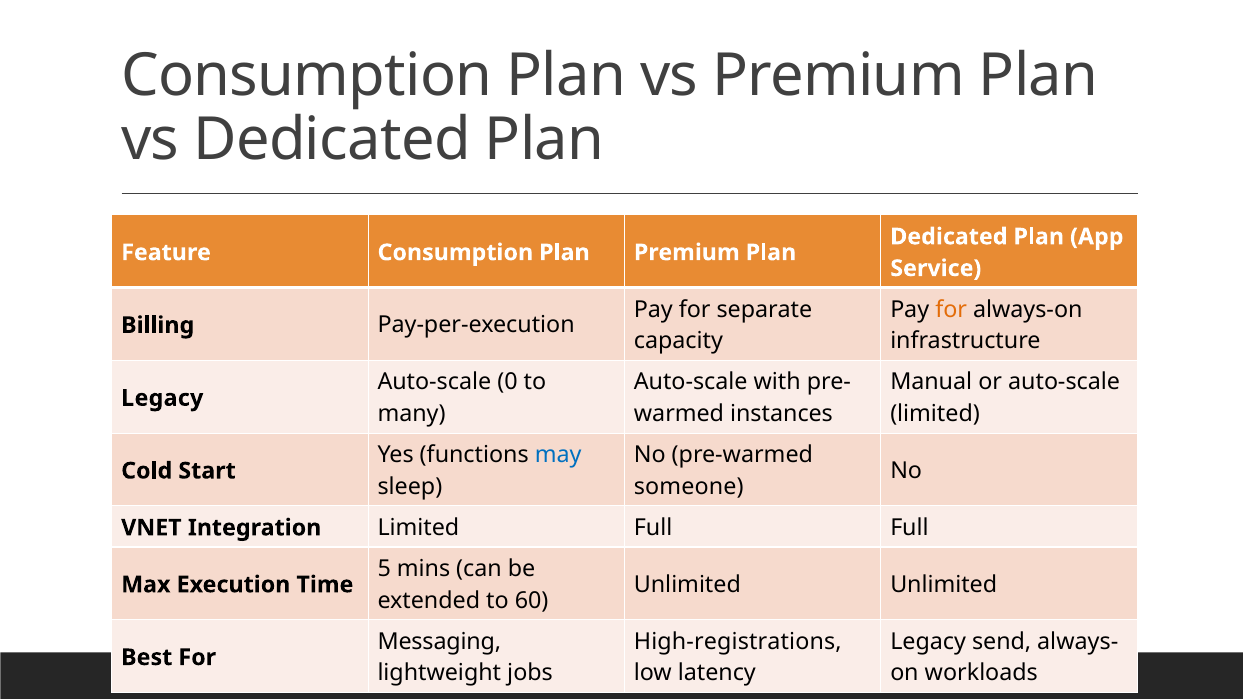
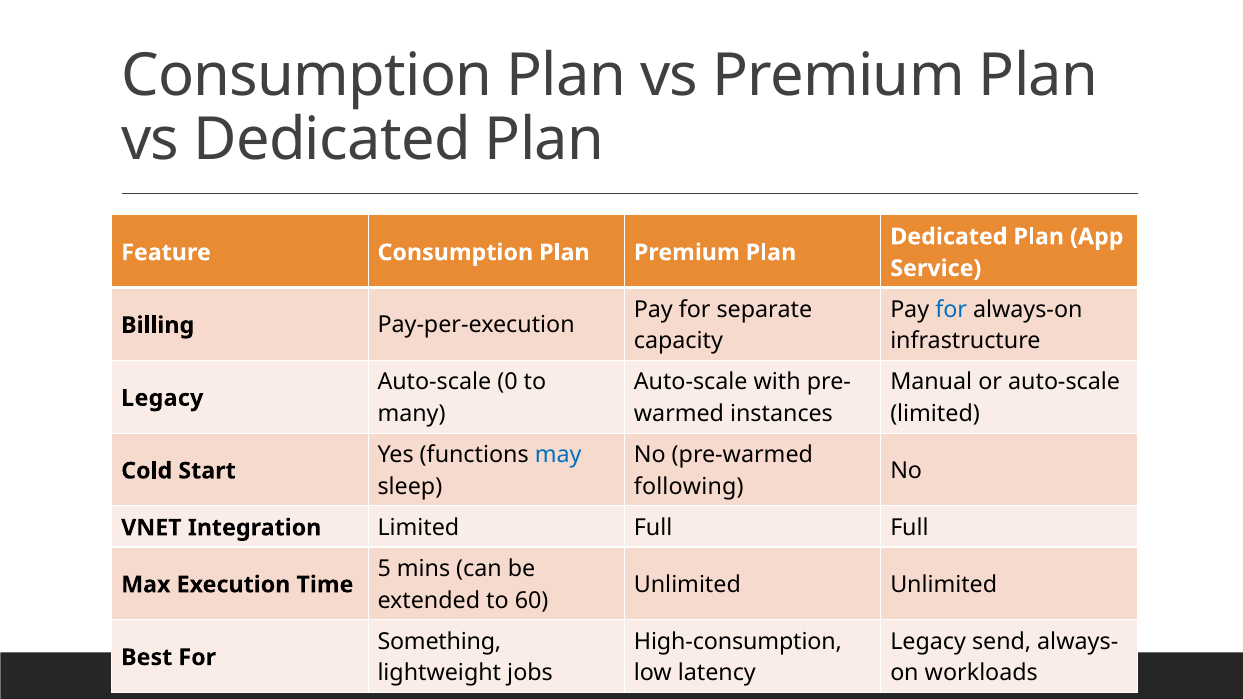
for at (951, 310) colour: orange -> blue
someone: someone -> following
Messaging: Messaging -> Something
High-registrations: High-registrations -> High-consumption
